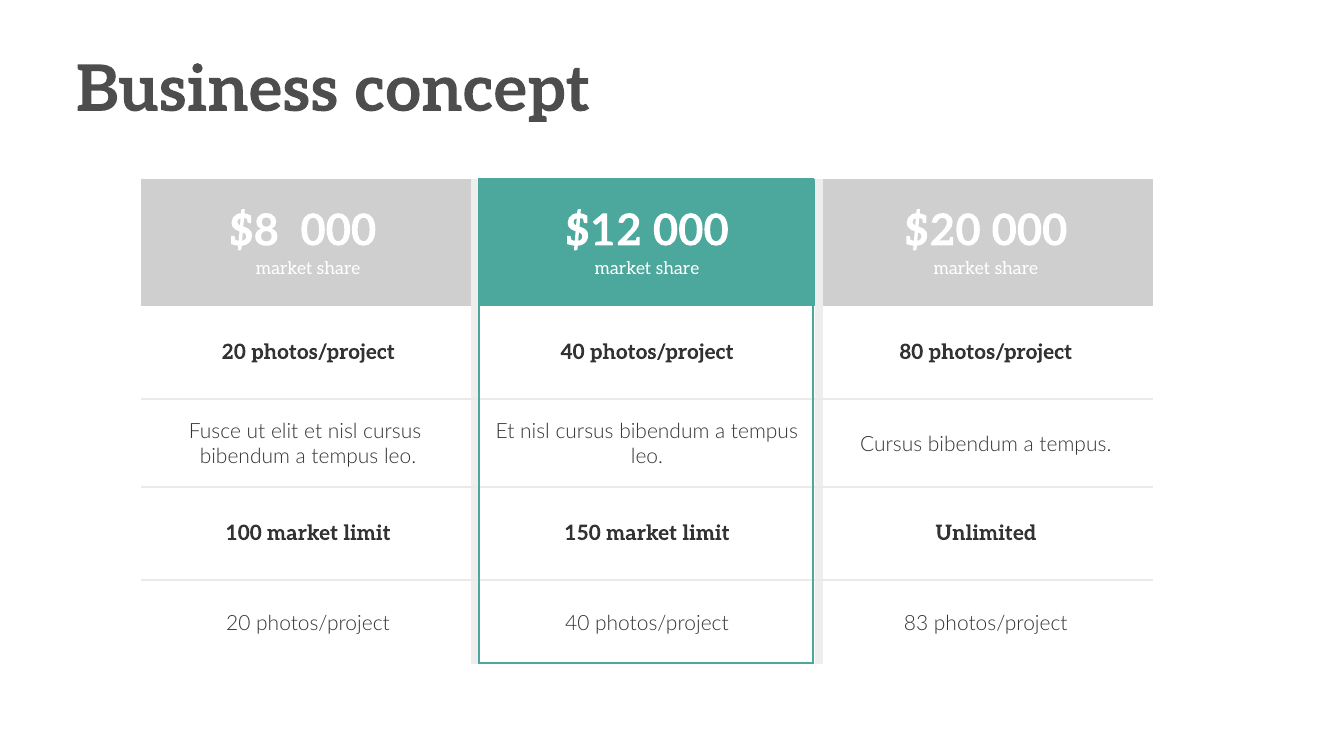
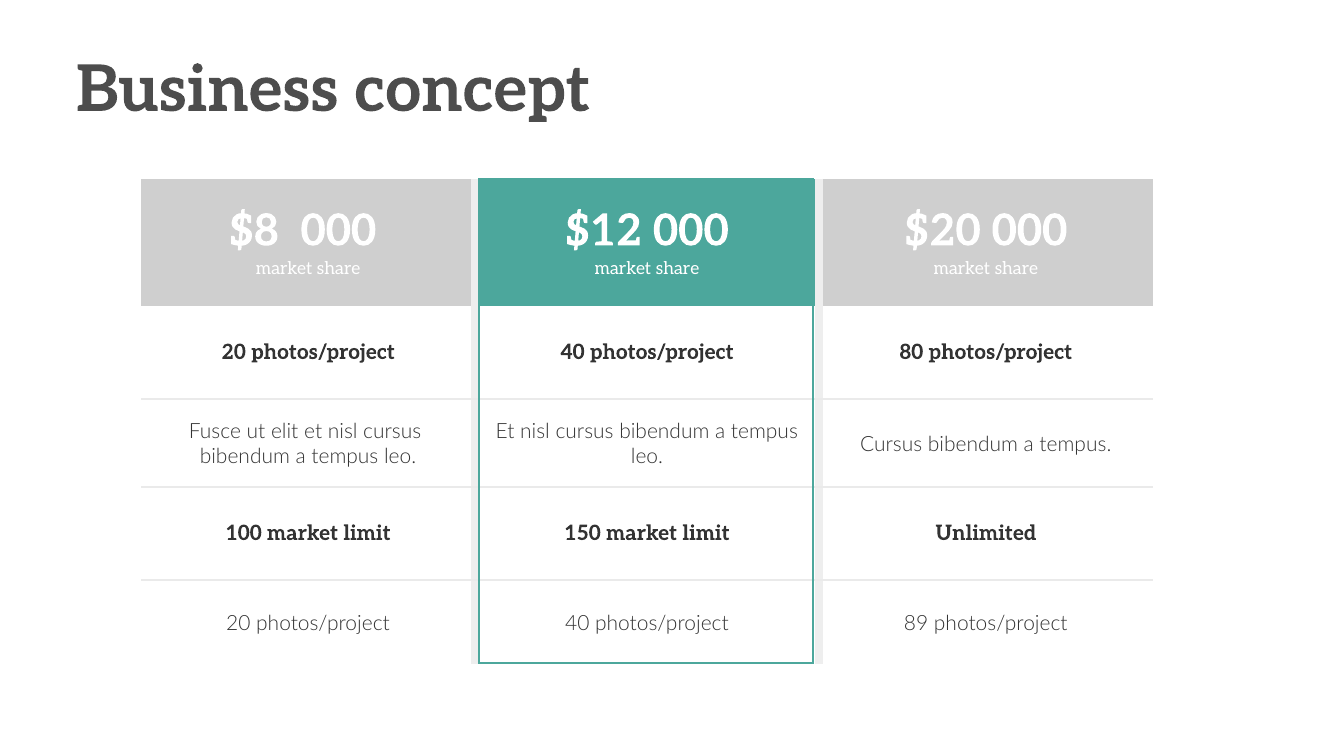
83: 83 -> 89
